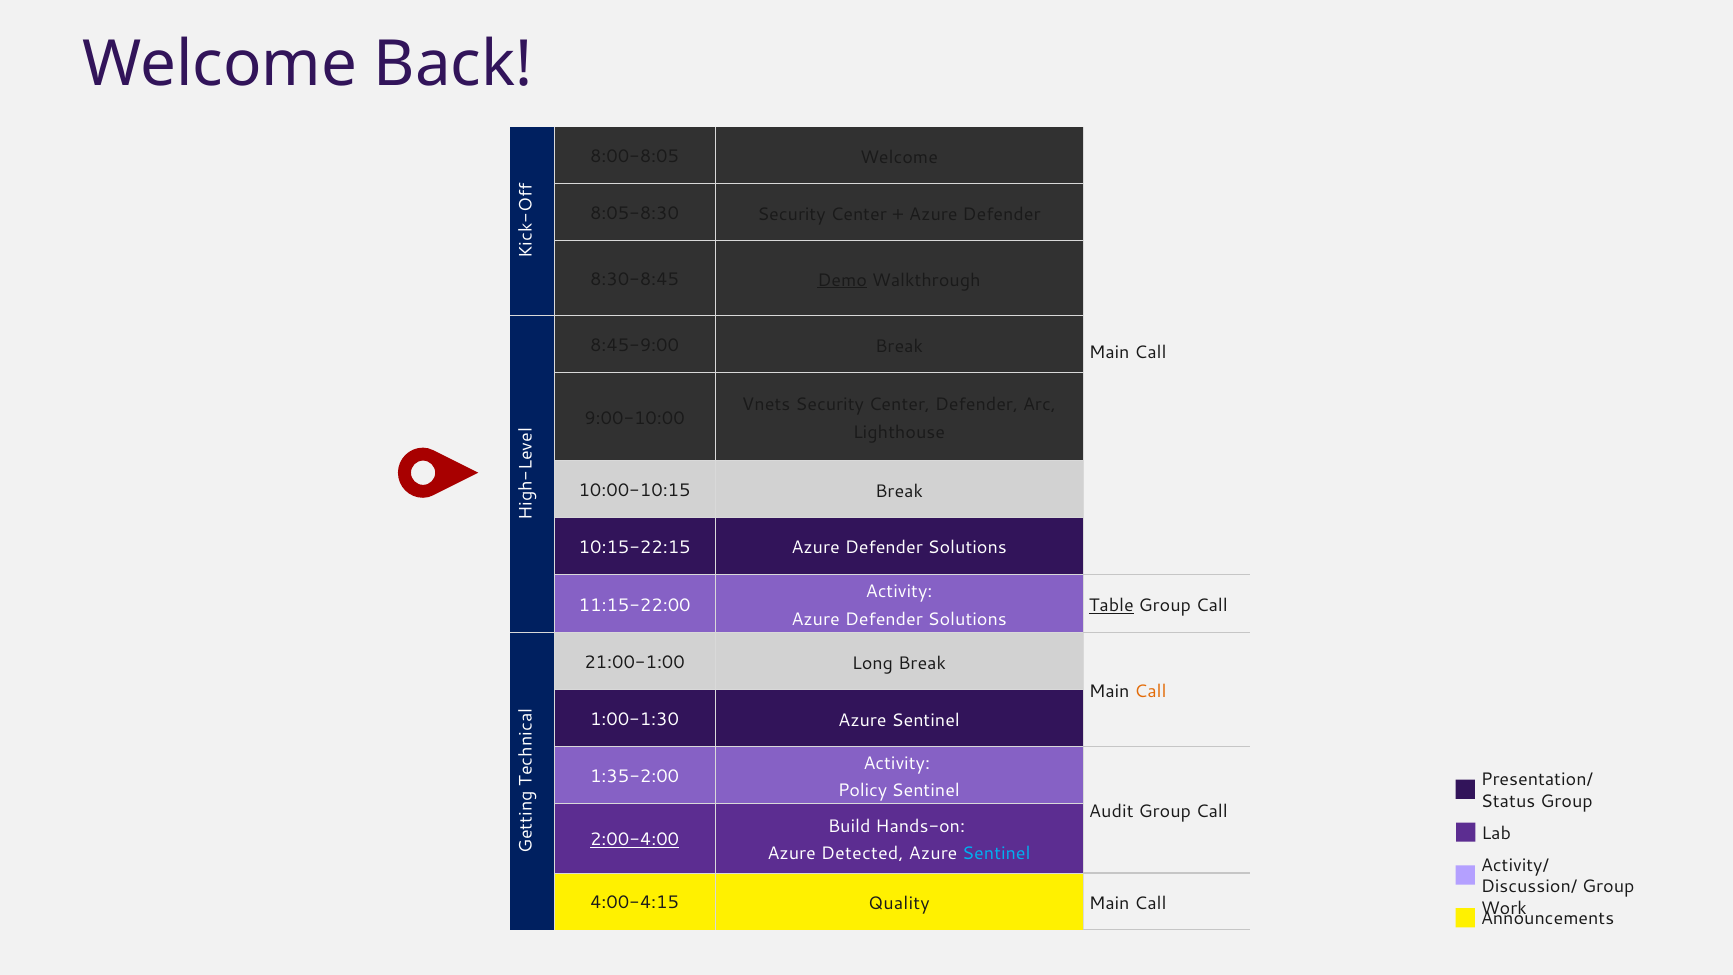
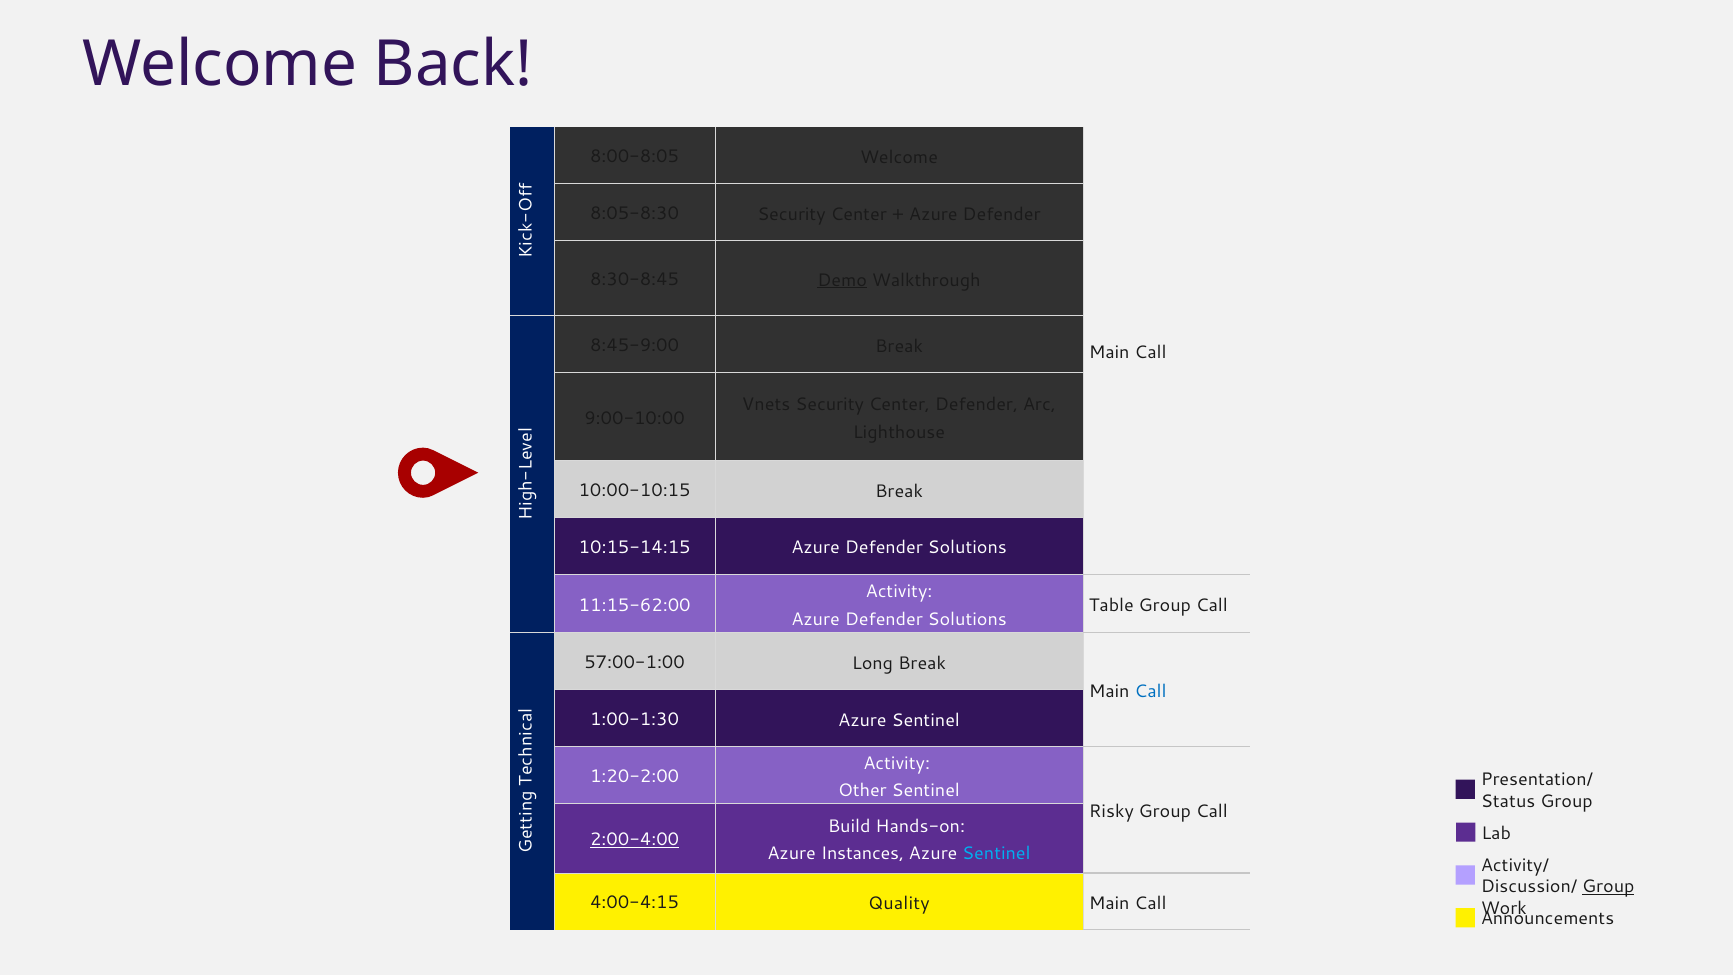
10:15-22:15: 10:15-22:15 -> 10:15-14:15
11:15-22:00: 11:15-22:00 -> 11:15-62:00
Table underline: present -> none
21:00-1:00: 21:00-1:00 -> 57:00-1:00
Call at (1151, 692) colour: orange -> blue
1:35-2:00: 1:35-2:00 -> 1:20-2:00
Policy: Policy -> Other
Audit: Audit -> Risky
Detected: Detected -> Instances
Group at (1608, 887) underline: none -> present
